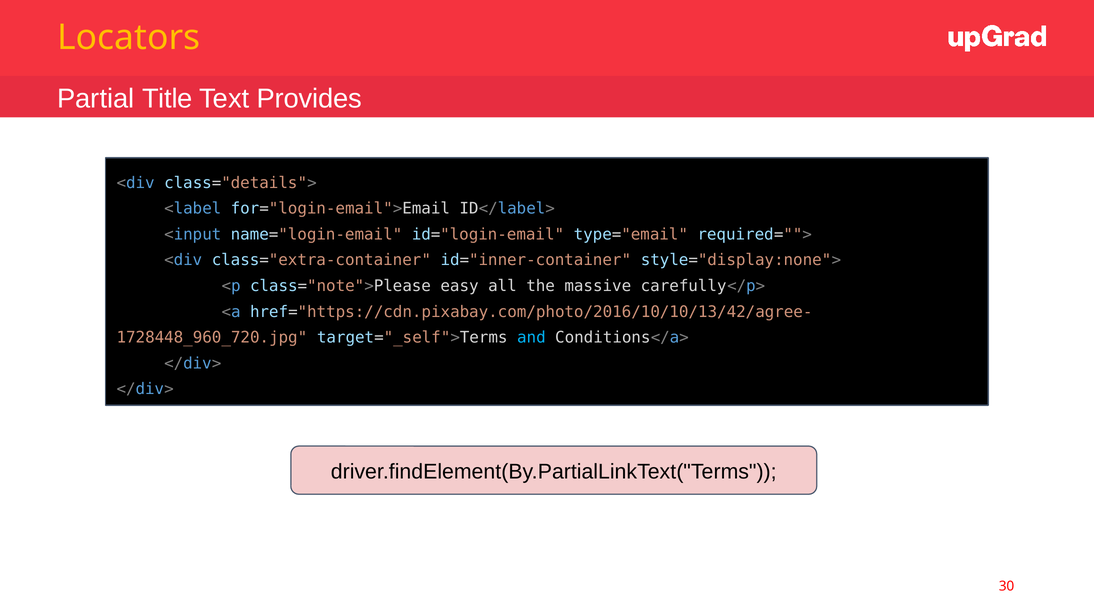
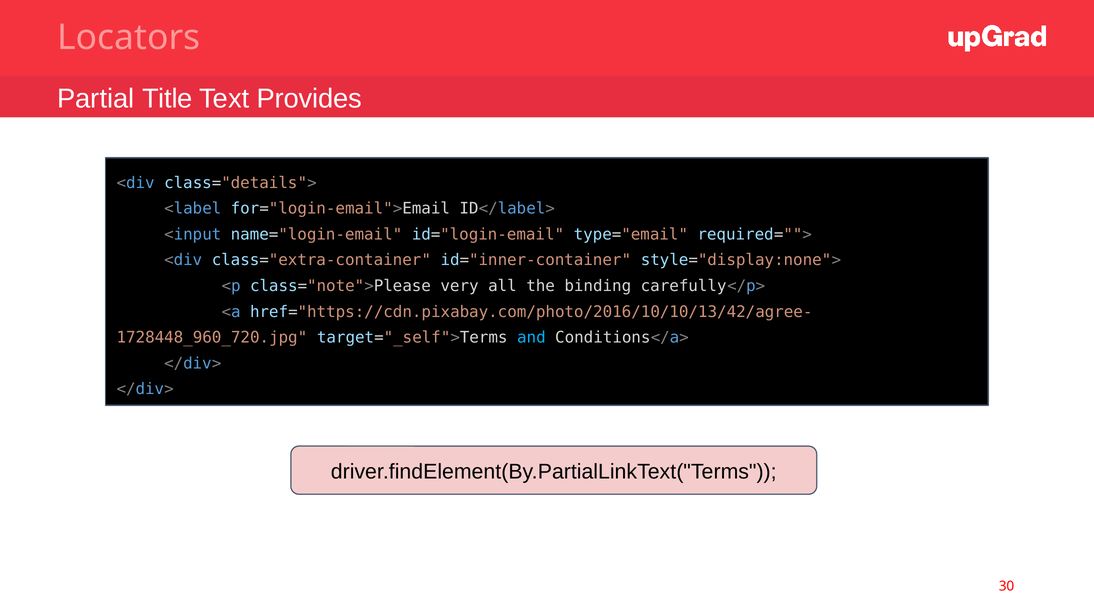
Locators colour: yellow -> pink
easy: easy -> very
massive: massive -> binding
